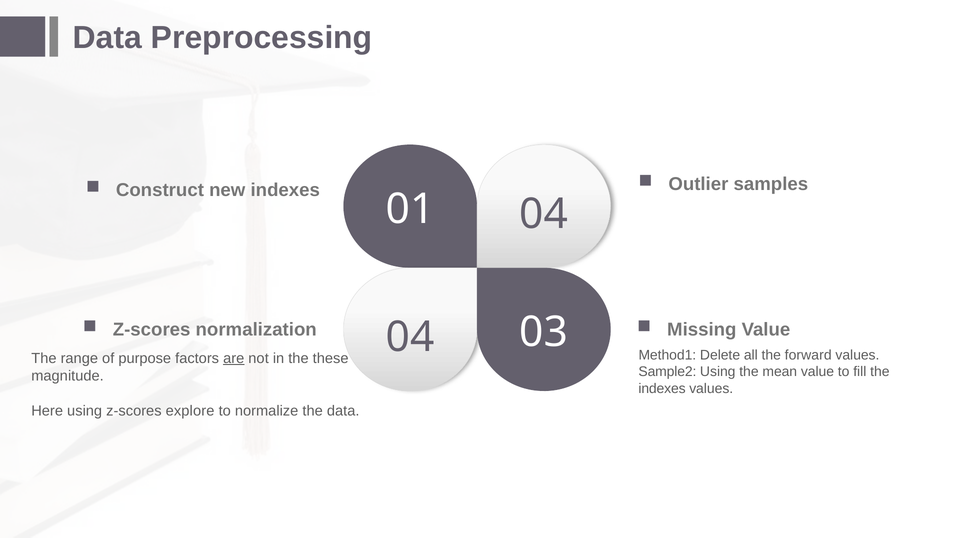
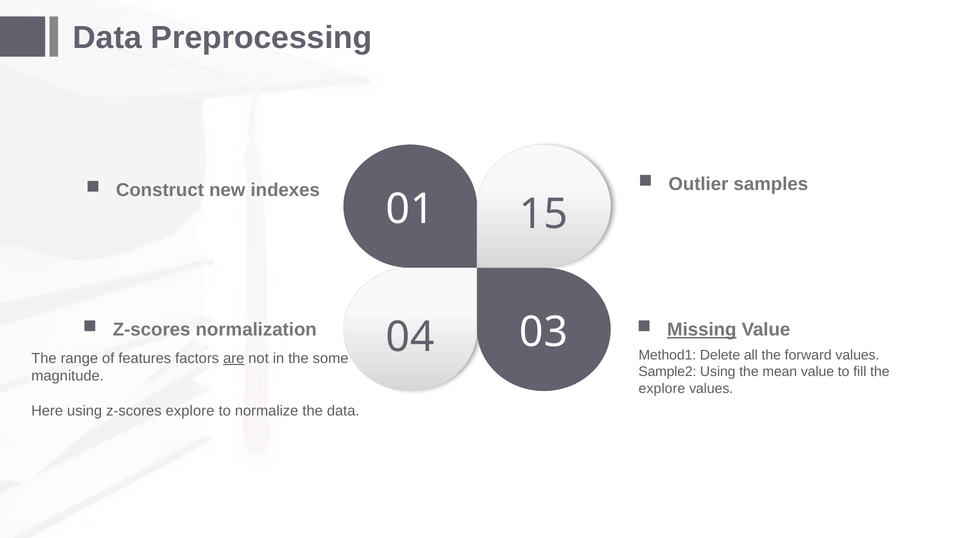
01 04: 04 -> 15
Missing underline: none -> present
purpose: purpose -> features
these: these -> some
indexes at (662, 389): indexes -> explore
